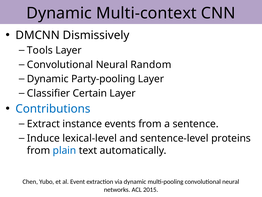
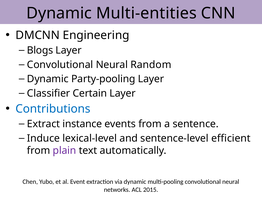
Multi-context: Multi-context -> Multi-entities
Dismissively: Dismissively -> Engineering
Tools: Tools -> Blogs
proteins: proteins -> efficient
plain colour: blue -> purple
